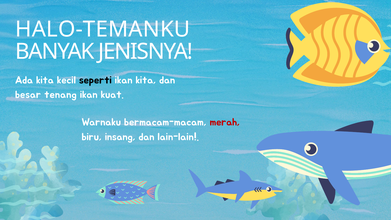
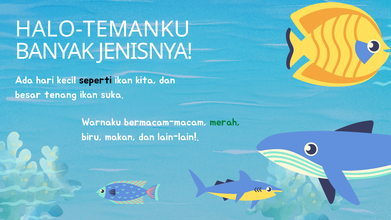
Ada kita: kita -> hari
kuat: kuat -> suka
merah colour: red -> green
insang: insang -> makan
